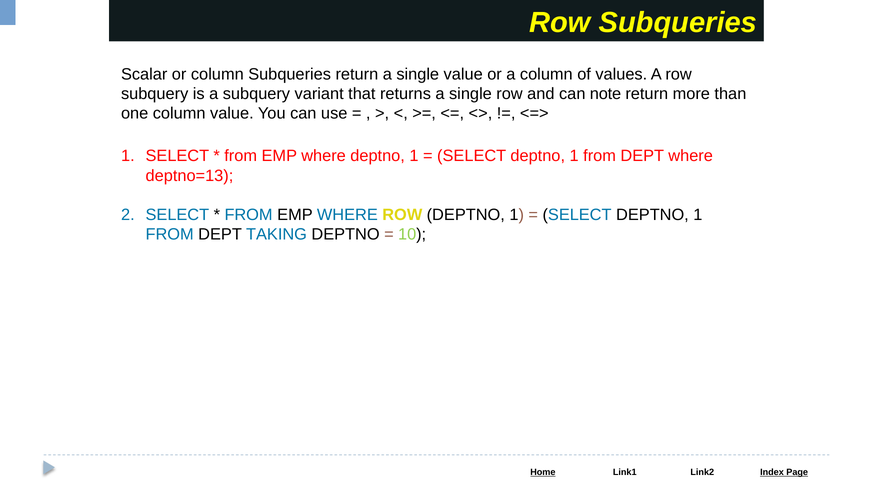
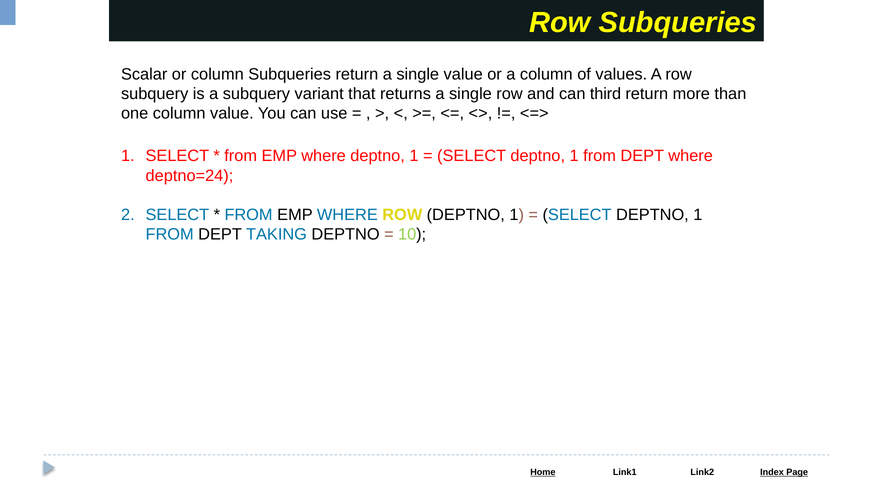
note: note -> third
deptno=13: deptno=13 -> deptno=24
